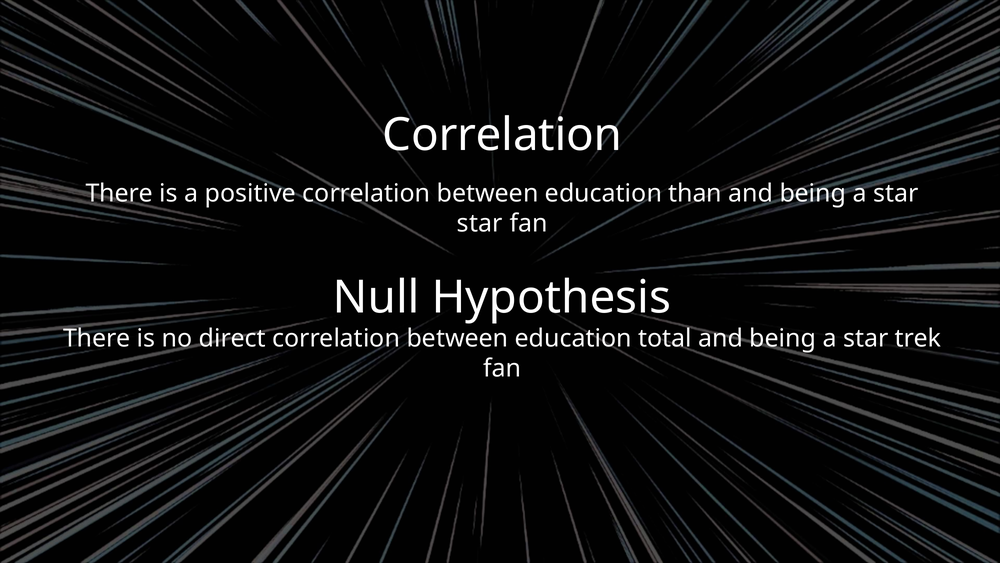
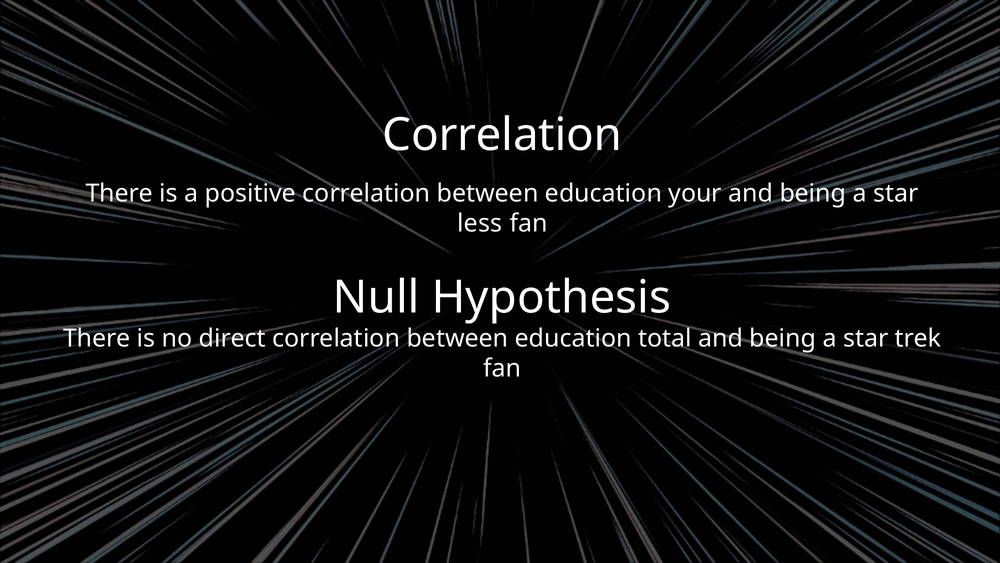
than: than -> your
star at (480, 223): star -> less
